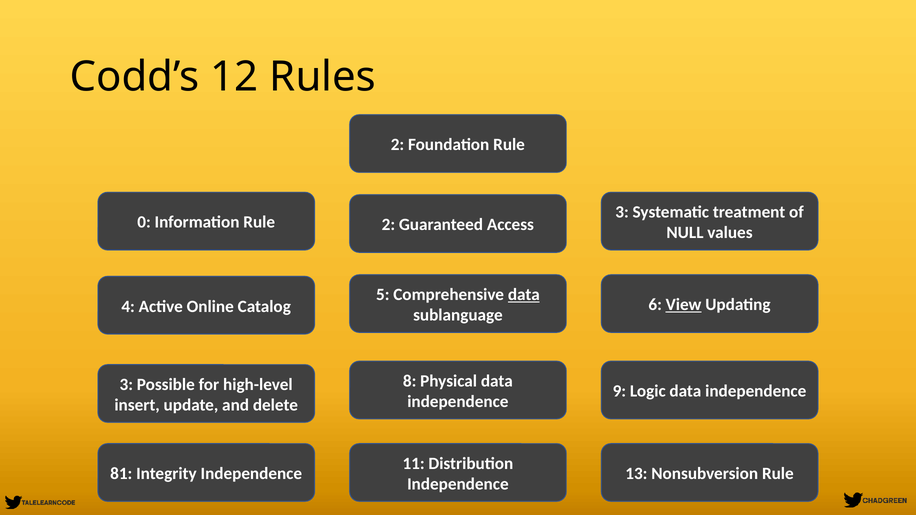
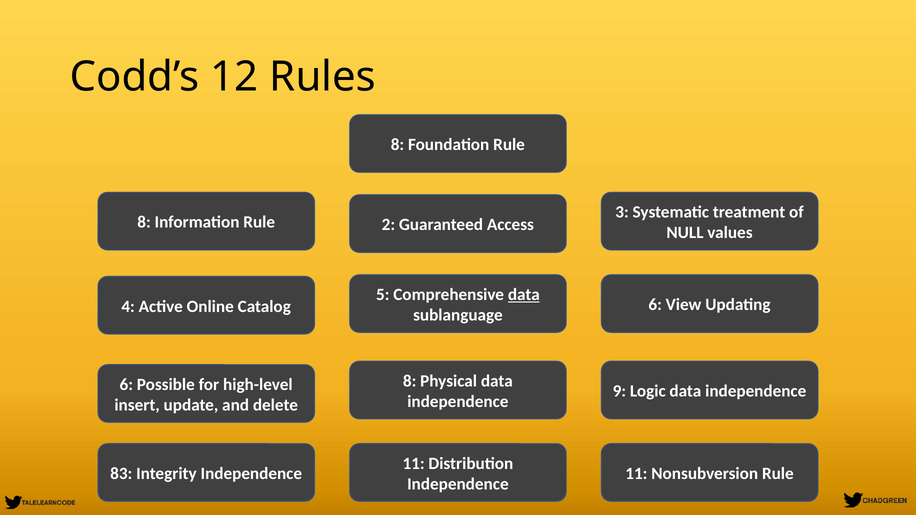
2 at (397, 145): 2 -> 8
0 at (144, 222): 0 -> 8
View underline: present -> none
3 at (126, 385): 3 -> 6
81: 81 -> 83
13 at (636, 474): 13 -> 11
